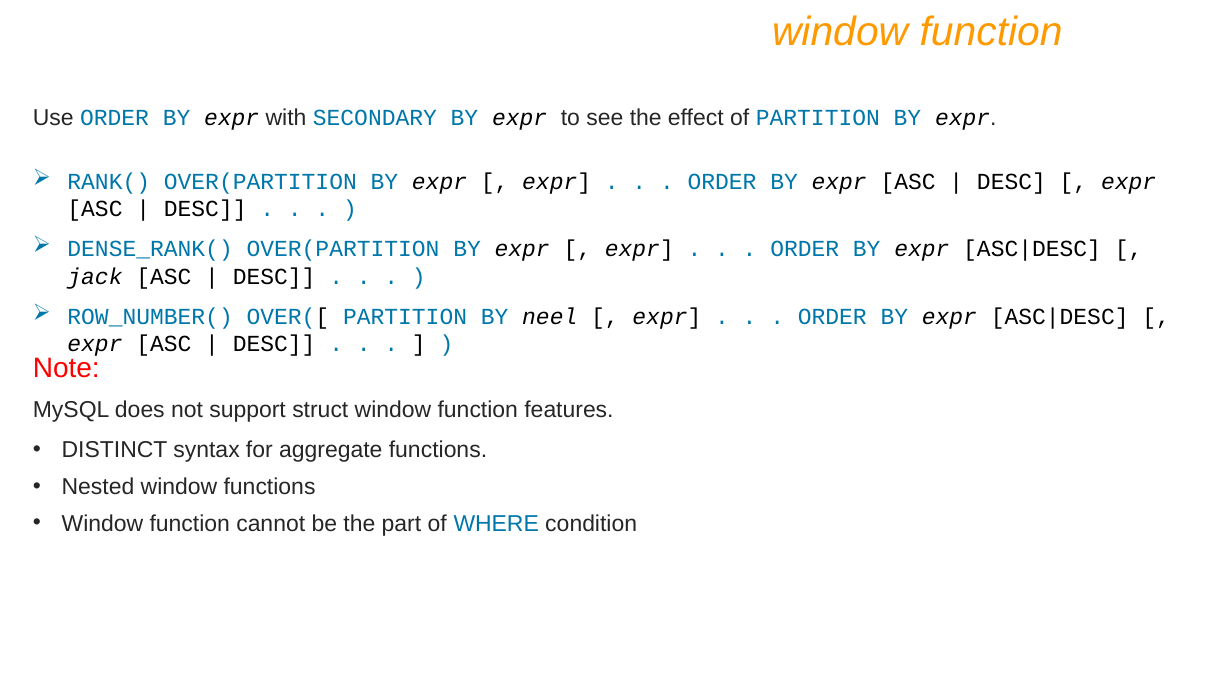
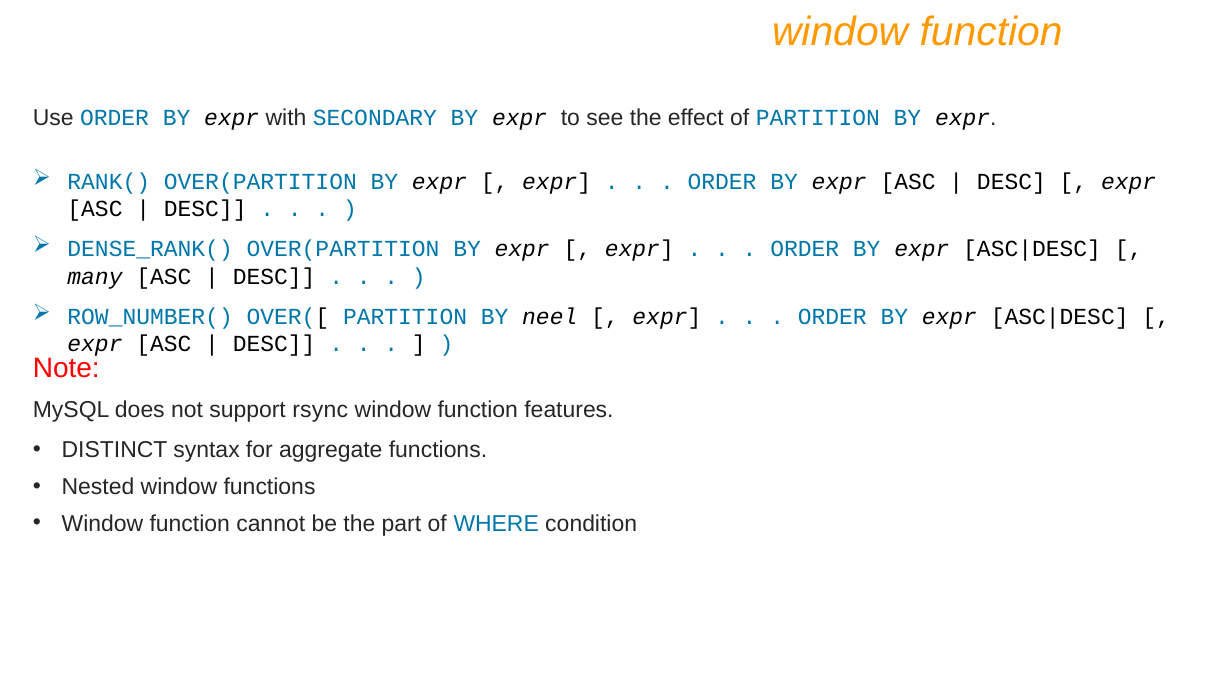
jack: jack -> many
struct: struct -> rsync
